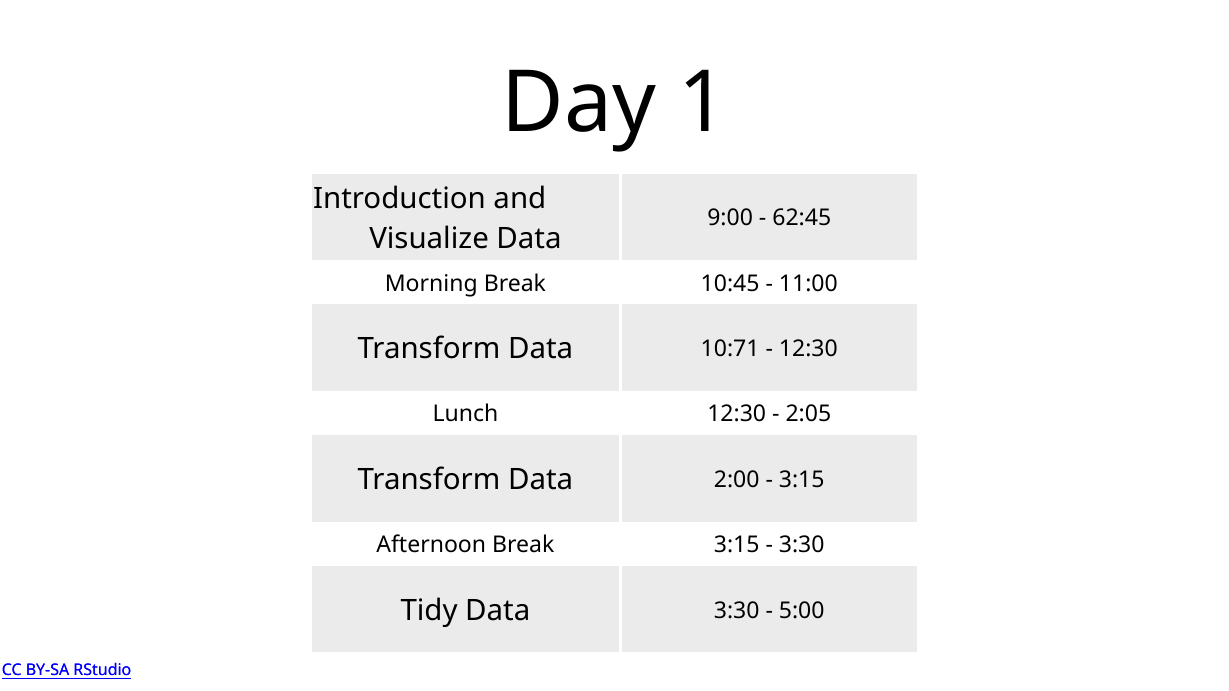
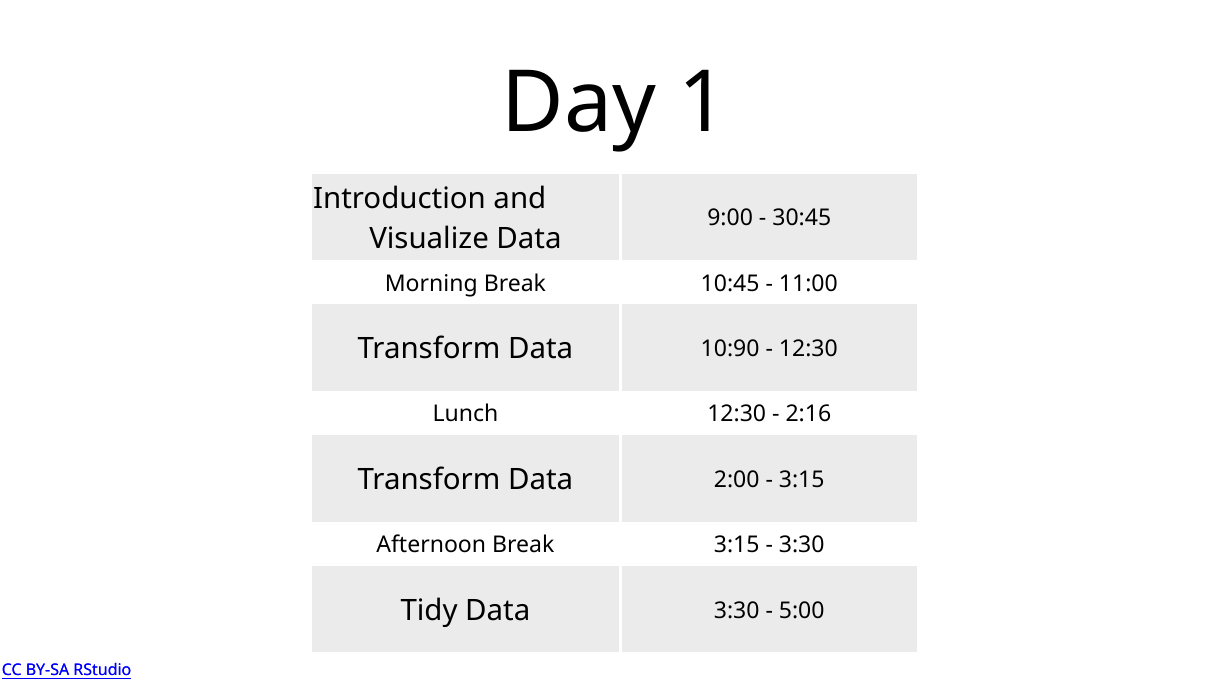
62:45: 62:45 -> 30:45
10:71: 10:71 -> 10:90
2:05: 2:05 -> 2:16
